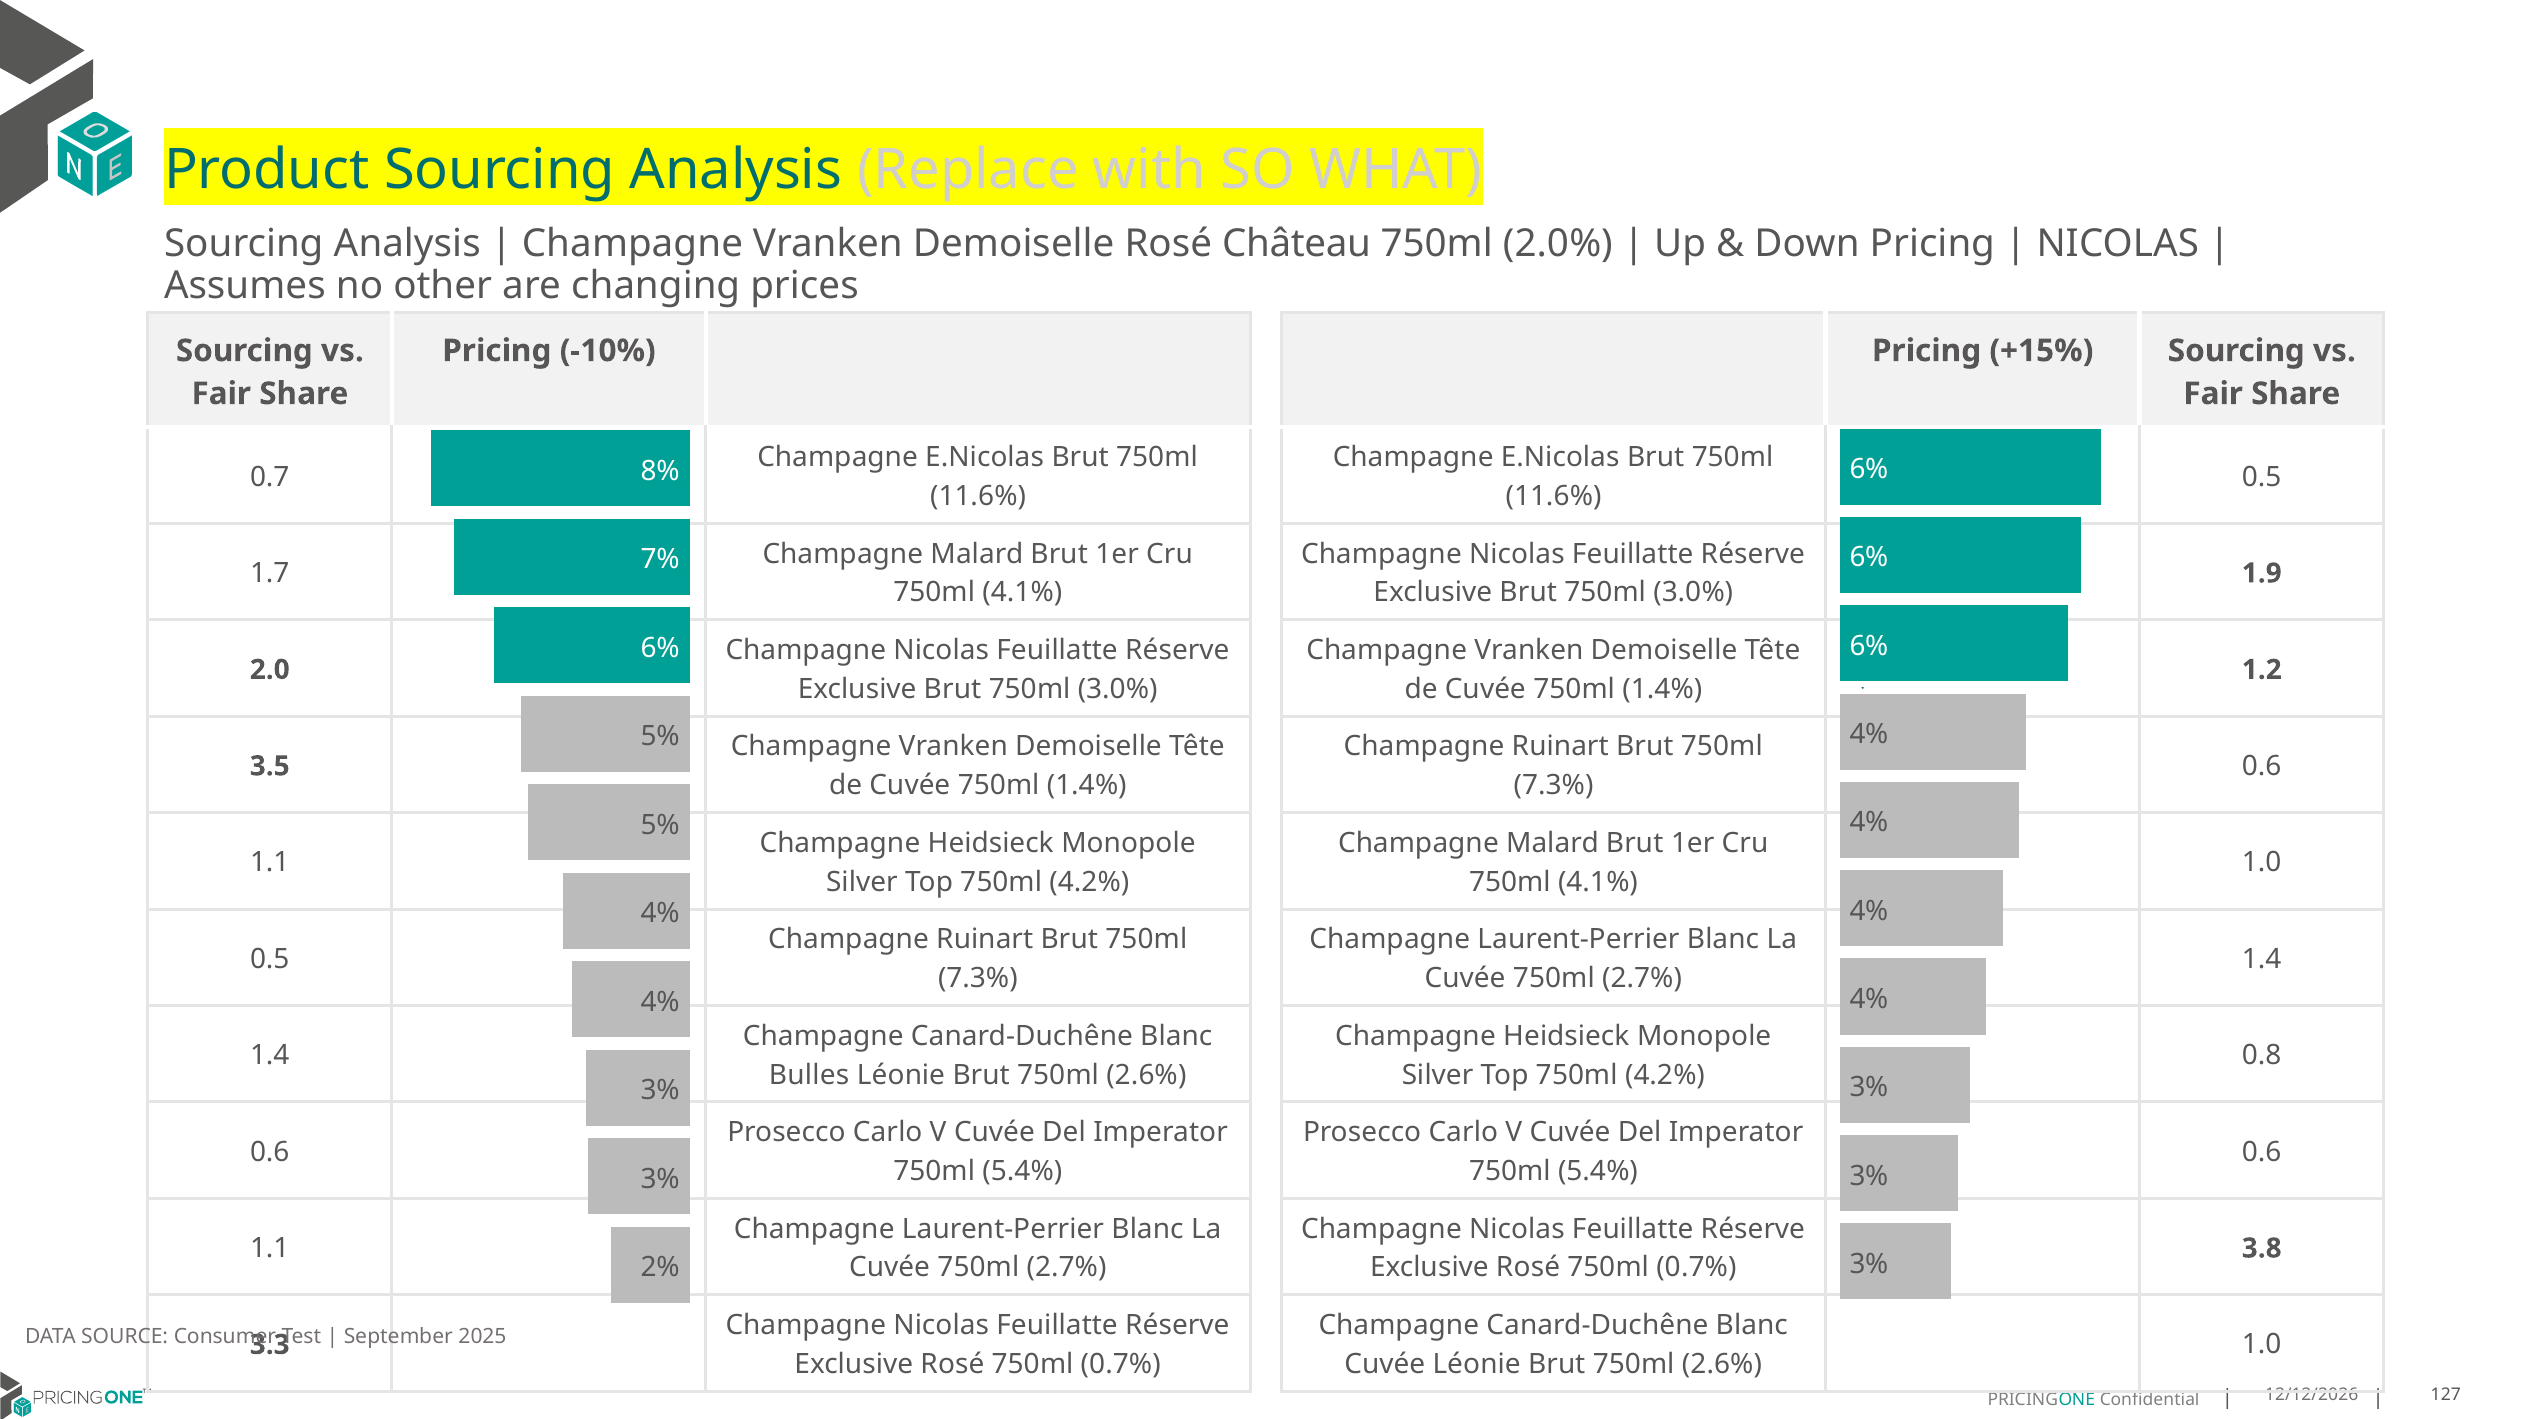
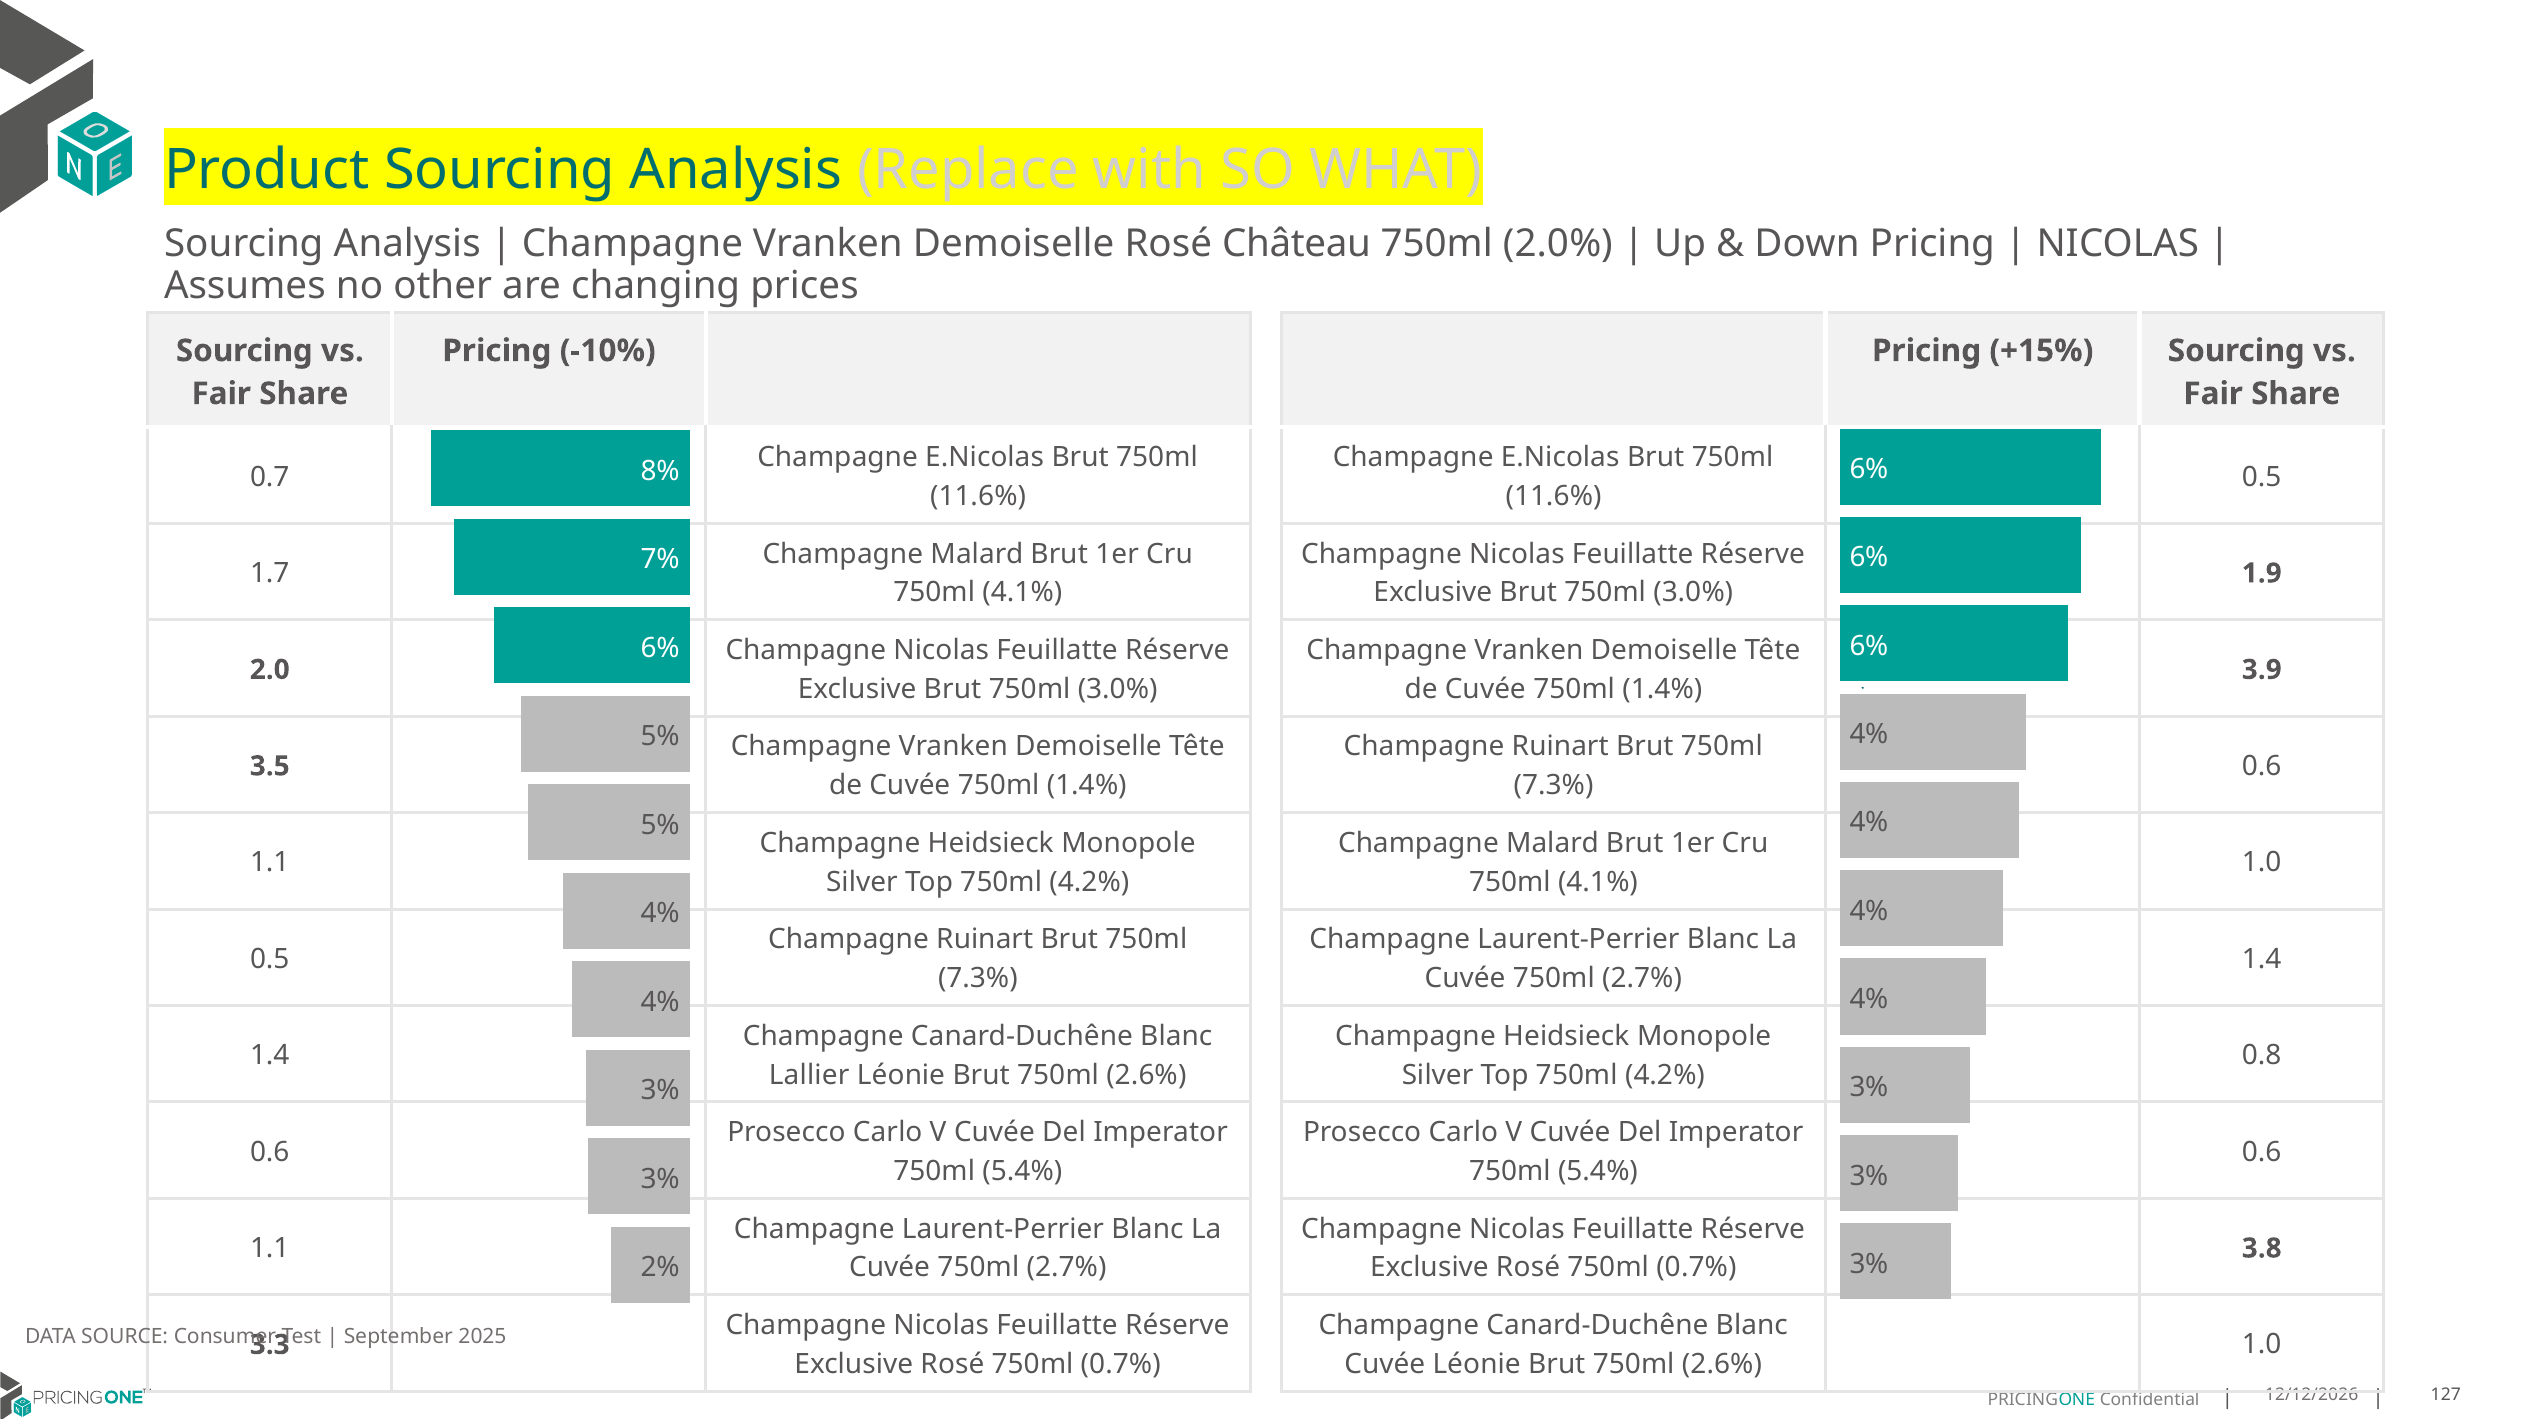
1.2: 1.2 -> 3.9
Bulles: Bulles -> Lallier
